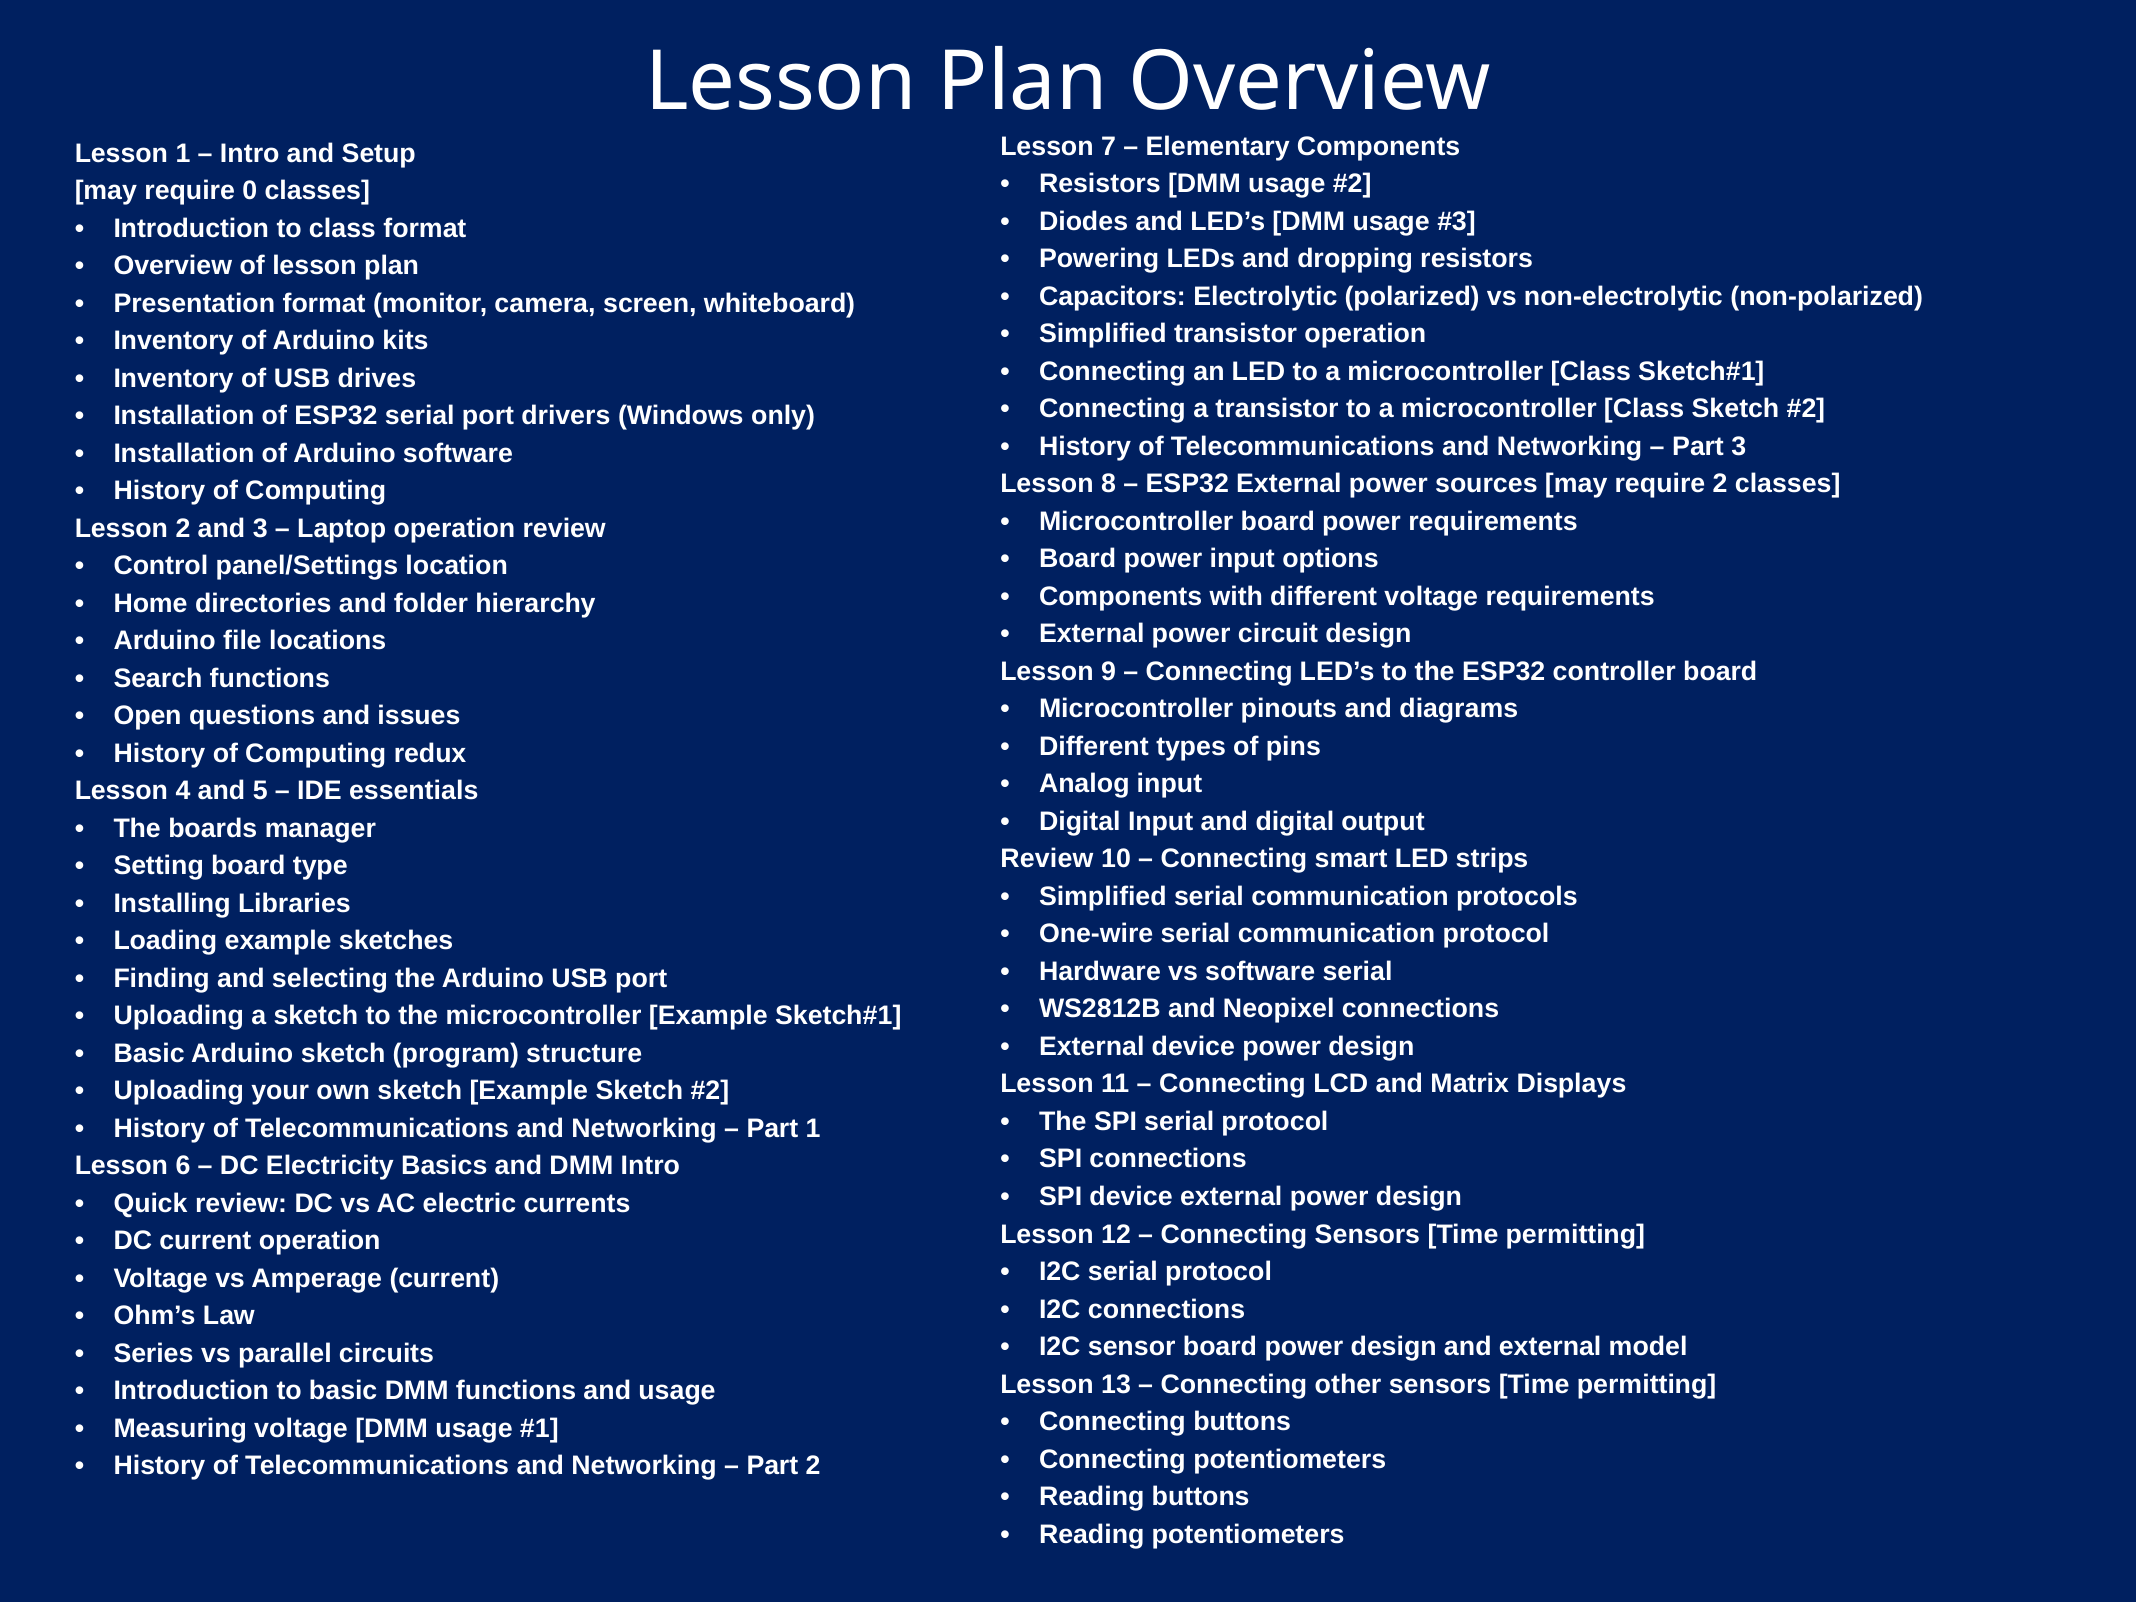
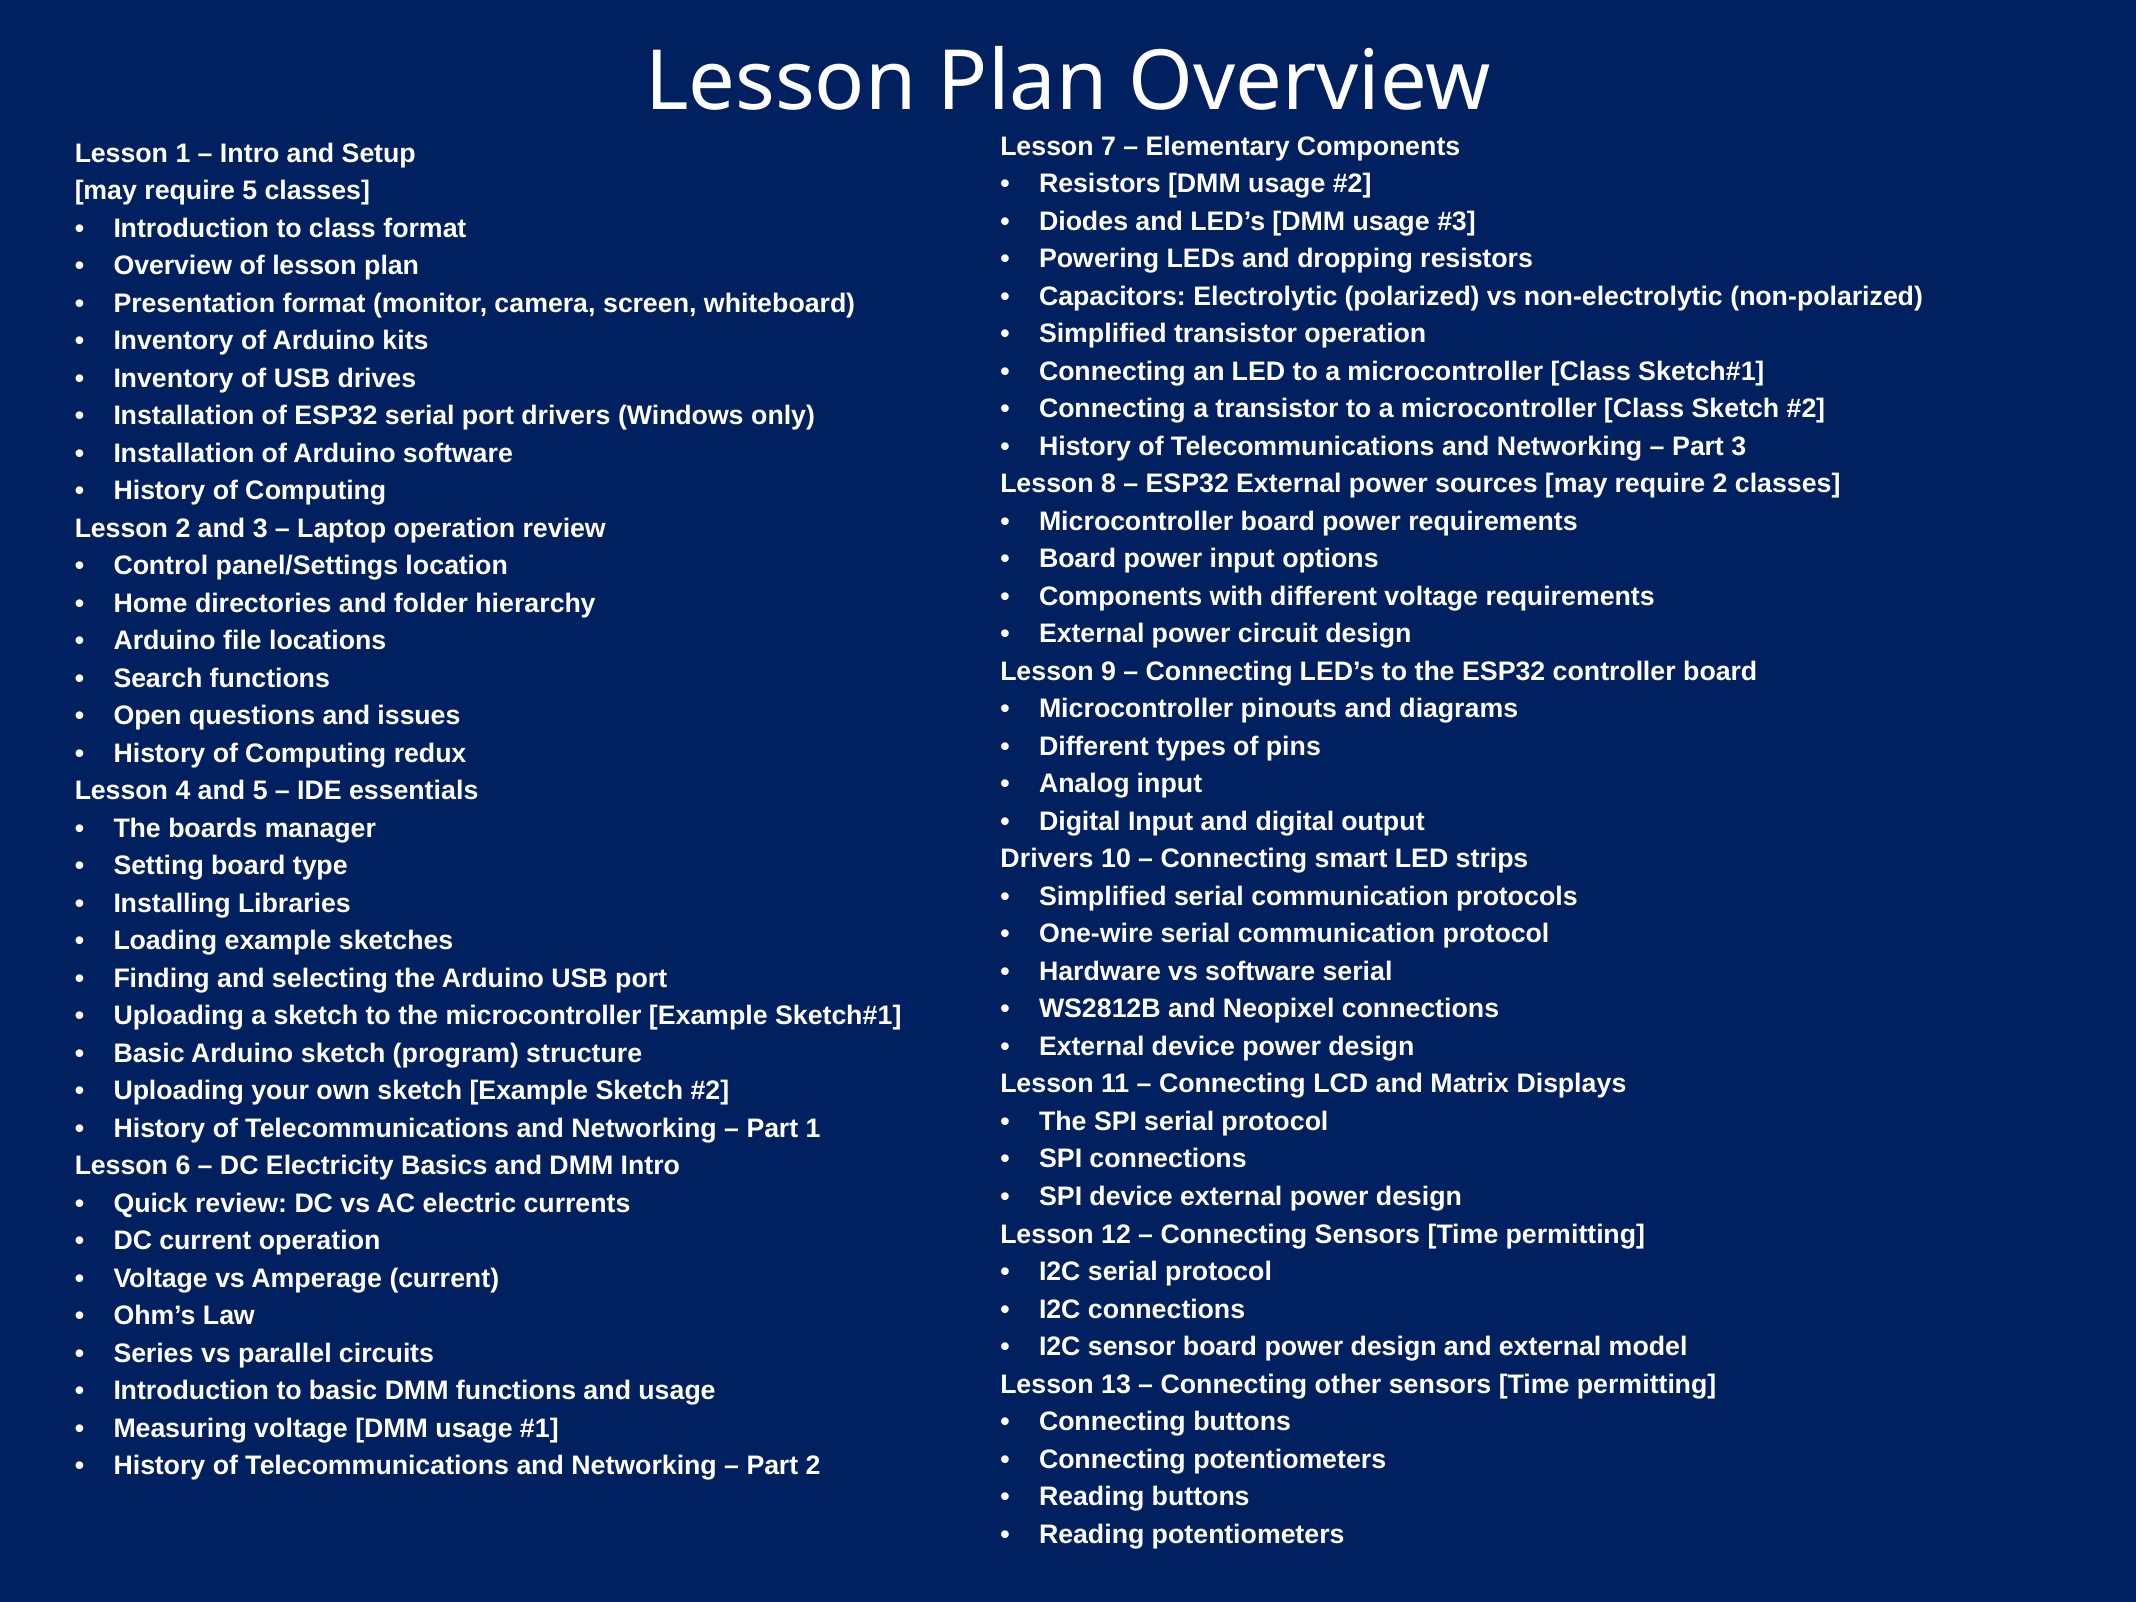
require 0: 0 -> 5
Review at (1047, 859): Review -> Drivers
